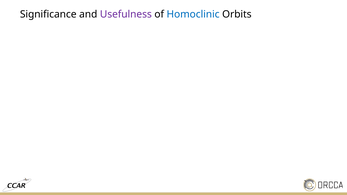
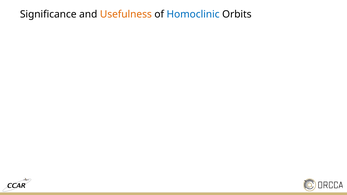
Usefulness colour: purple -> orange
